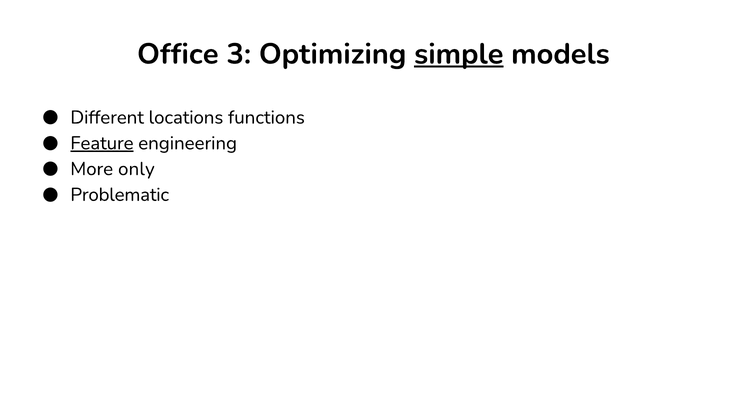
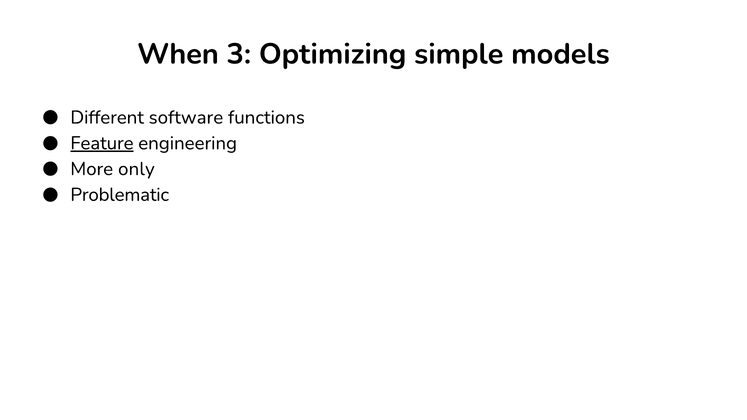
Office: Office -> When
simple underline: present -> none
locations: locations -> software
